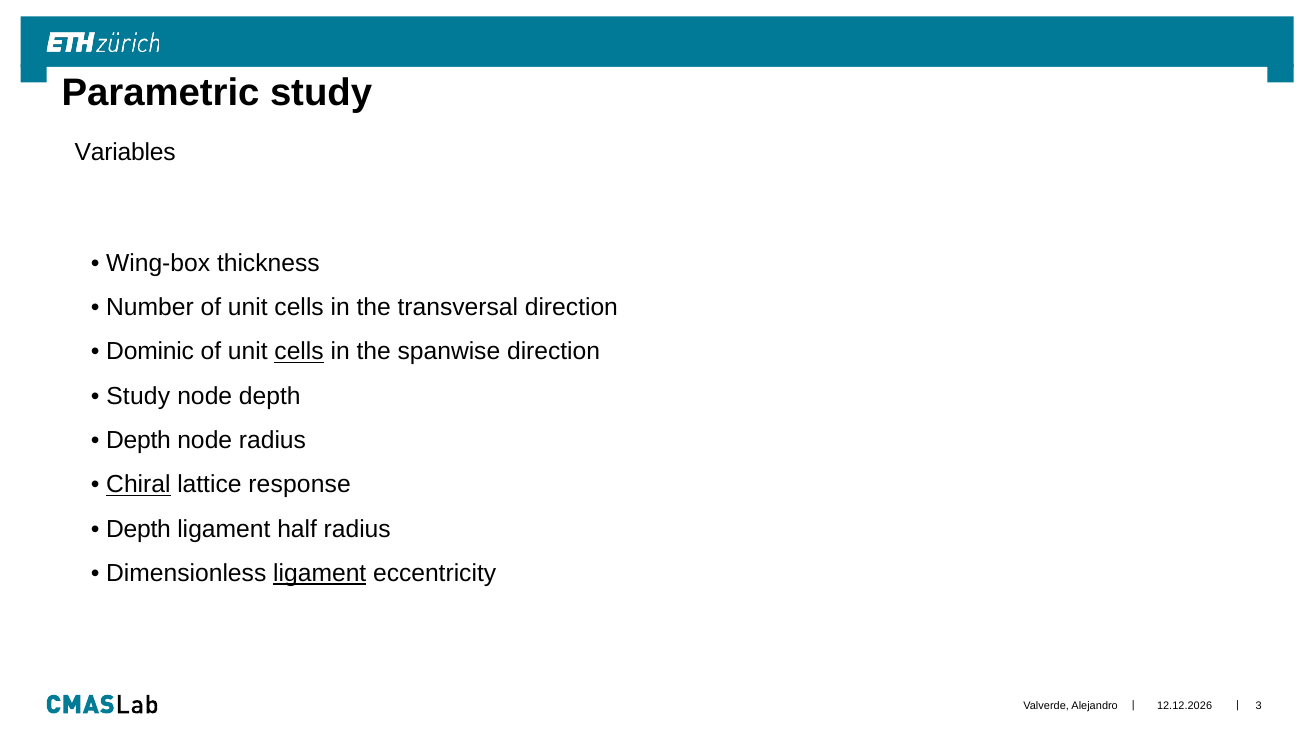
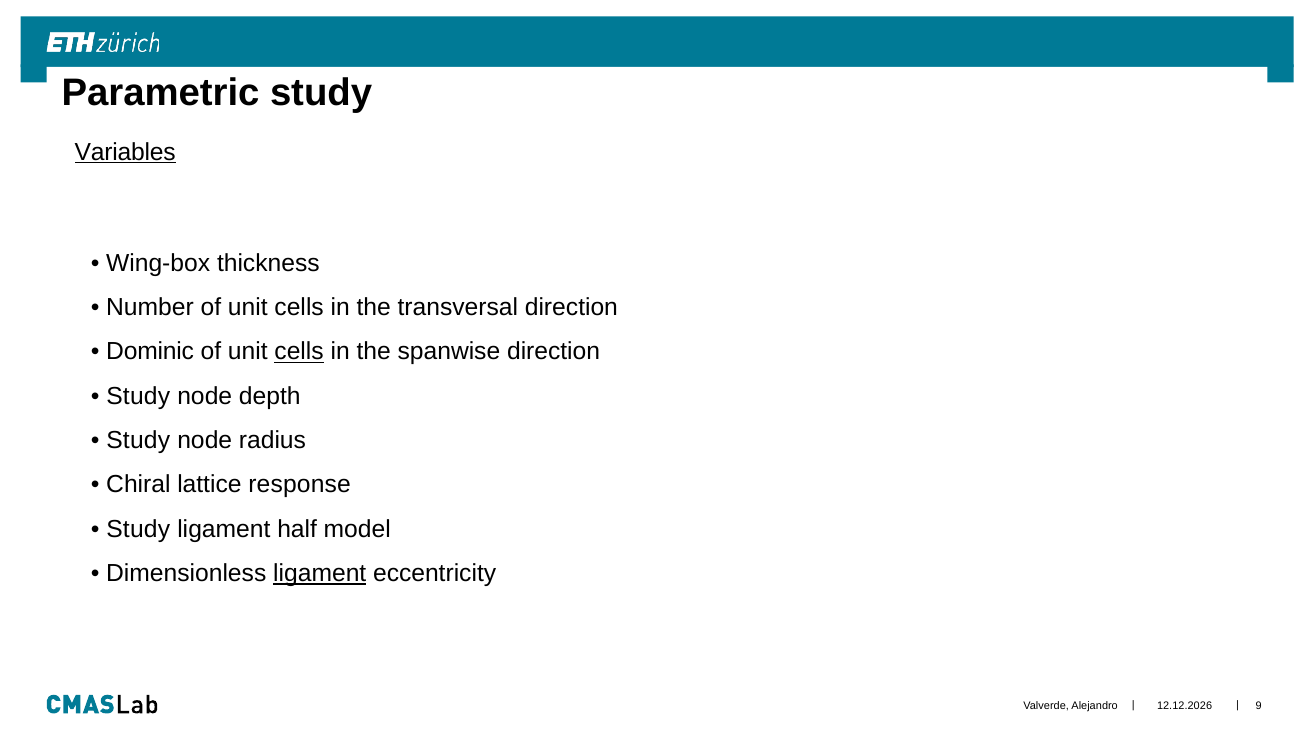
Variables underline: none -> present
Depth at (138, 441): Depth -> Study
Chiral underline: present -> none
Depth at (138, 529): Depth -> Study
half radius: radius -> model
3: 3 -> 9
